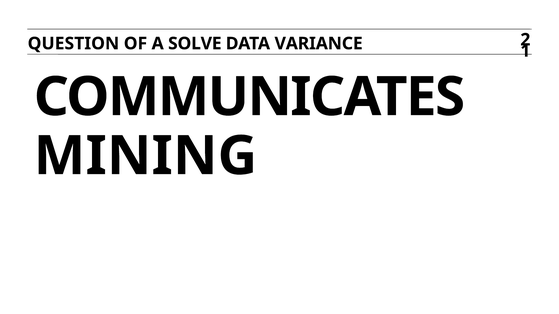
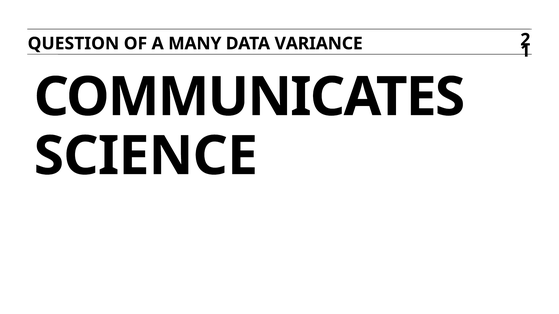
SOLVE: SOLVE -> MANY
MINING: MINING -> SCIENCE
